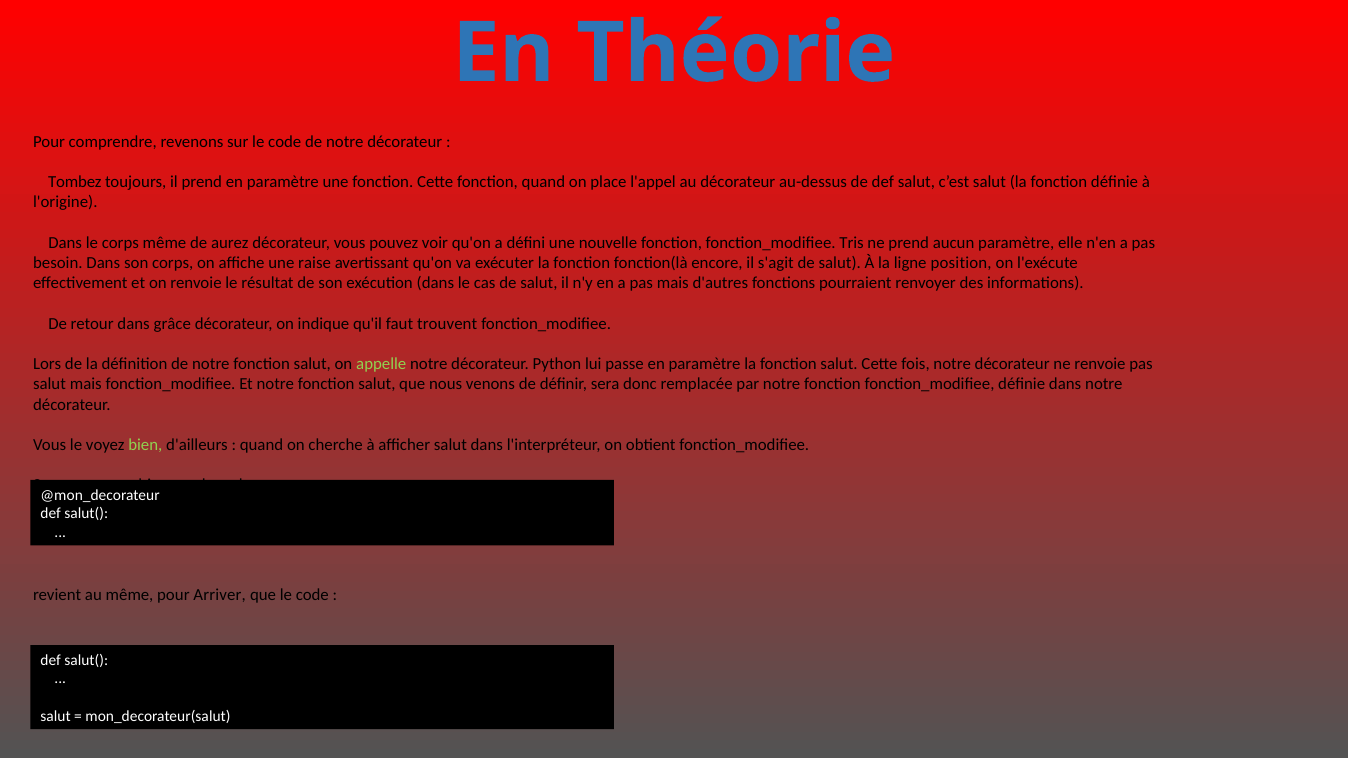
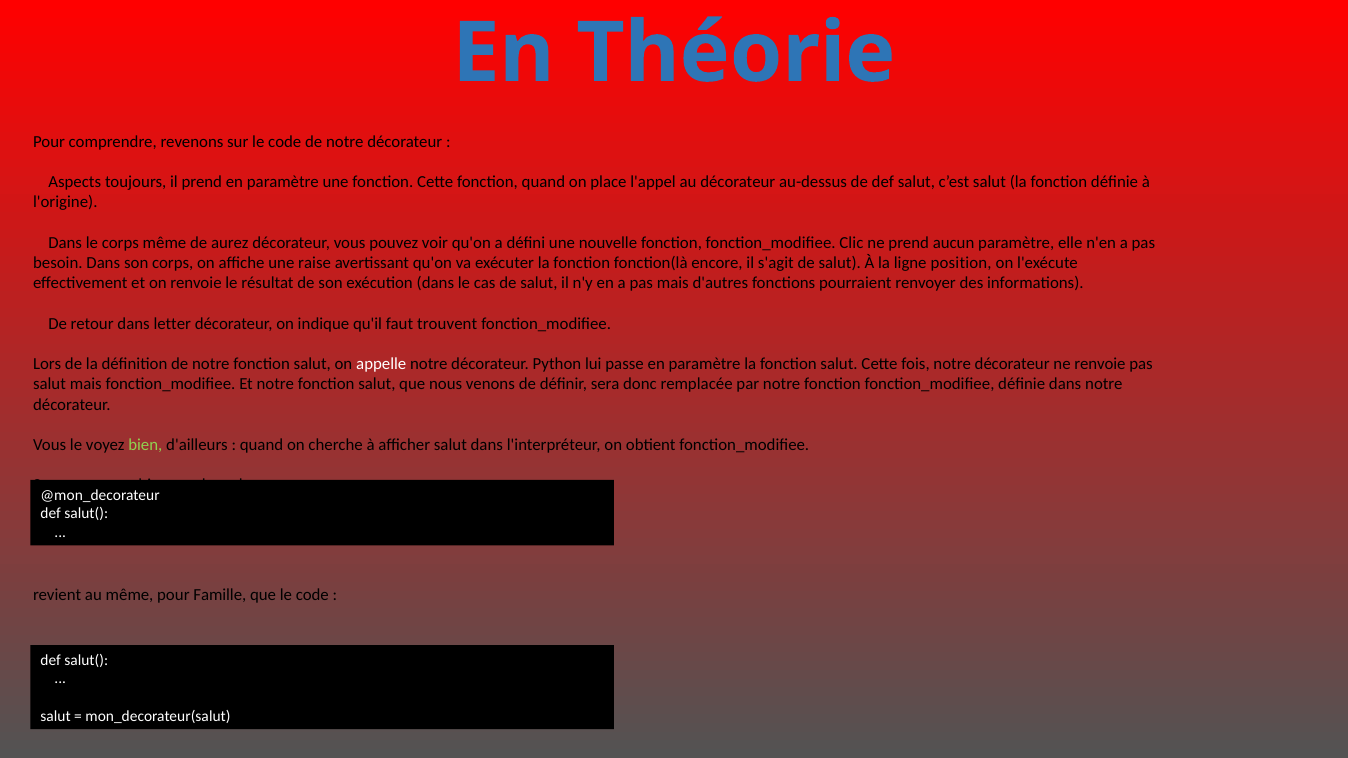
Tombez: Tombez -> Aspects
Tris: Tris -> Clic
grâce: grâce -> letter
appelle colour: light green -> white
Arriver: Arriver -> Famille
